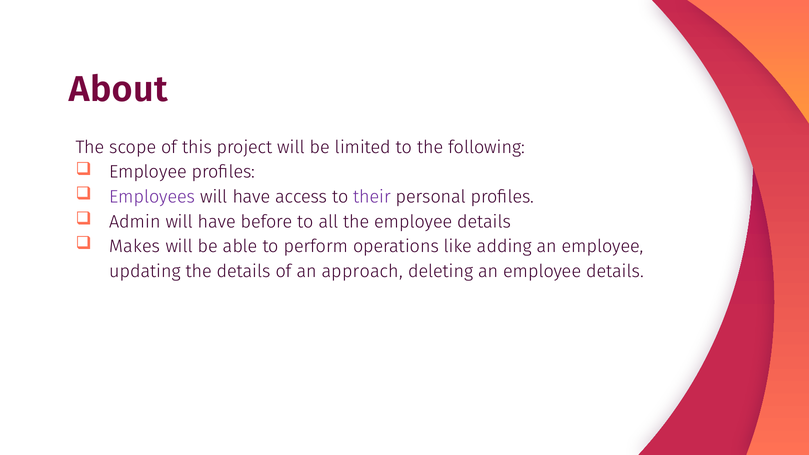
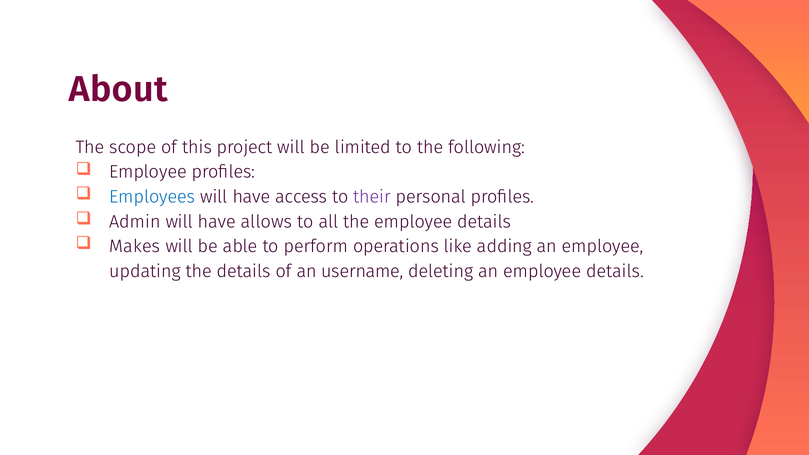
Employees colour: purple -> blue
before: before -> allows
approach: approach -> username
